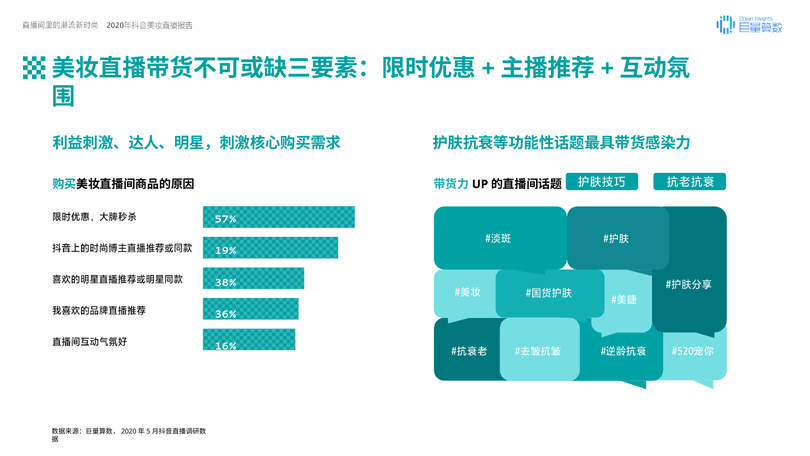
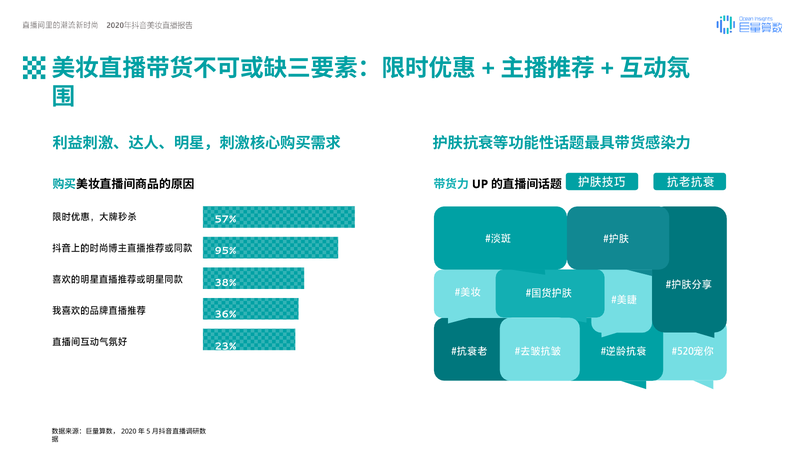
19%: 19% -> 95%
16%: 16% -> 23%
